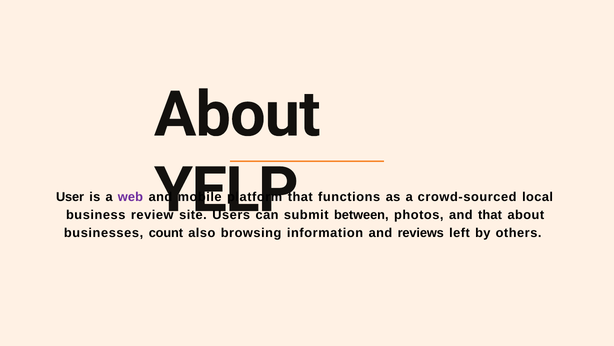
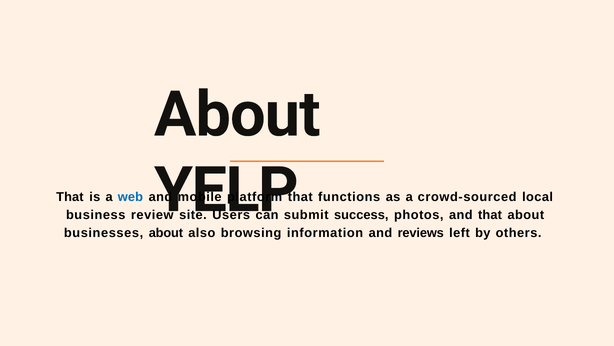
User at (70, 197): User -> That
web colour: purple -> blue
between: between -> success
businesses count: count -> about
